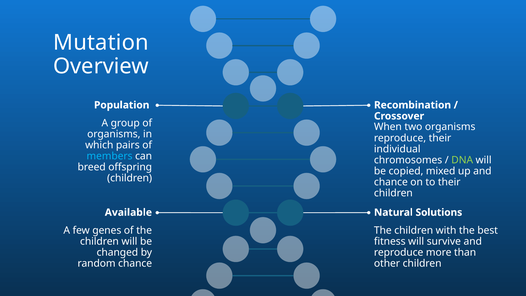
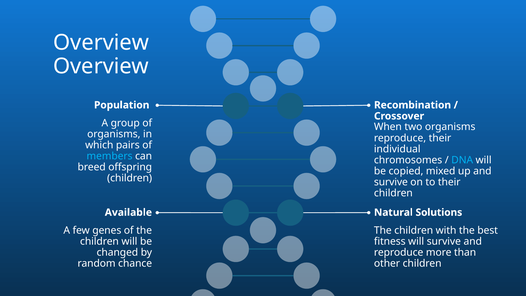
Mutation at (101, 43): Mutation -> Overview
DNA colour: light green -> light blue
chance at (391, 182): chance -> survive
